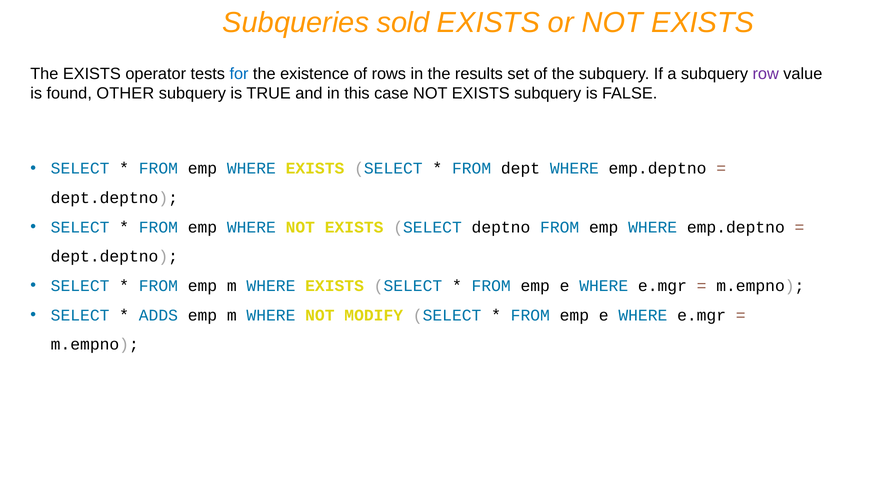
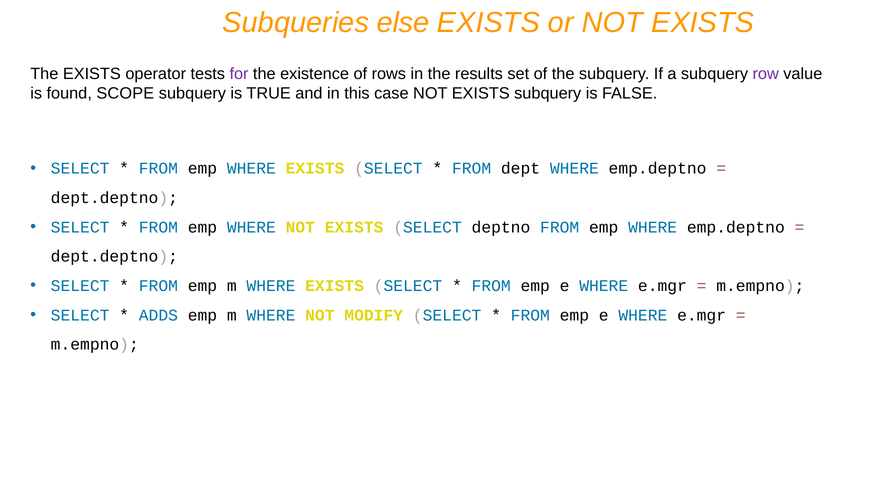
sold: sold -> else
for colour: blue -> purple
OTHER: OTHER -> SCOPE
